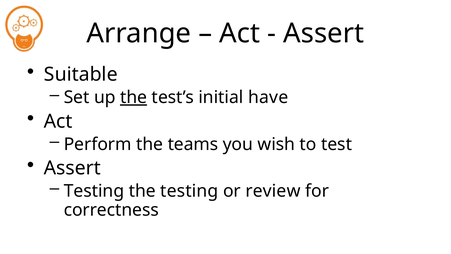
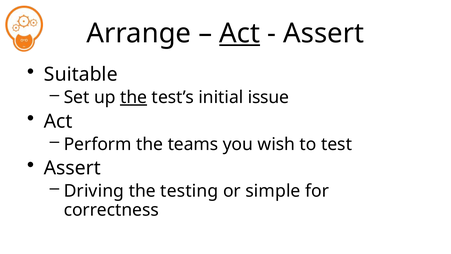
Act at (240, 33) underline: none -> present
have: have -> issue
Testing at (94, 191): Testing -> Driving
review: review -> simple
